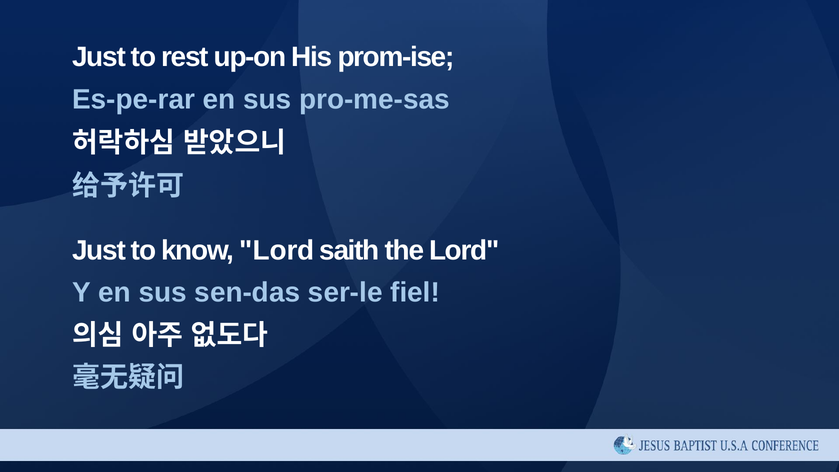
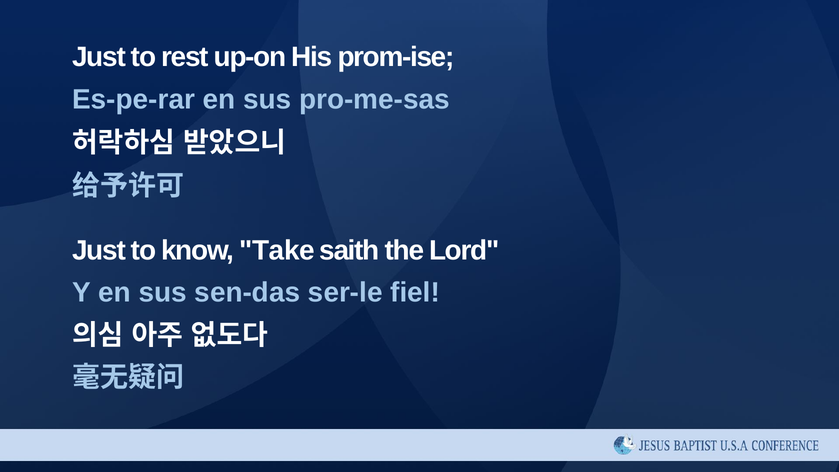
know Lord: Lord -> Take
